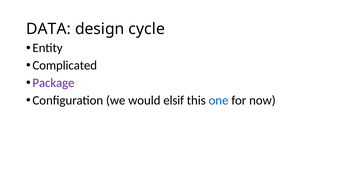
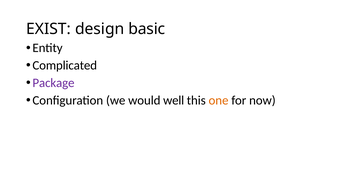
DATA: DATA -> EXIST
cycle: cycle -> basic
elsif: elsif -> well
one colour: blue -> orange
